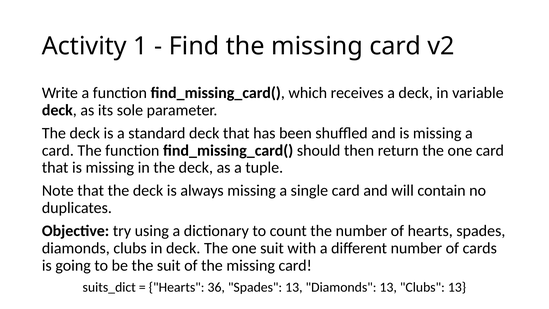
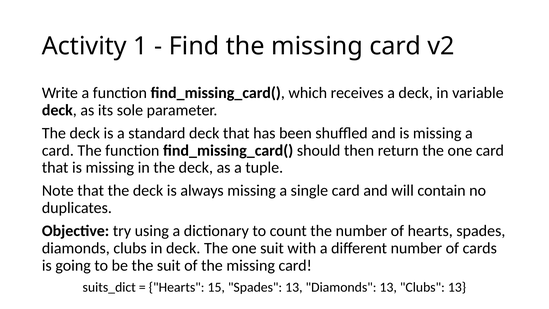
36: 36 -> 15
